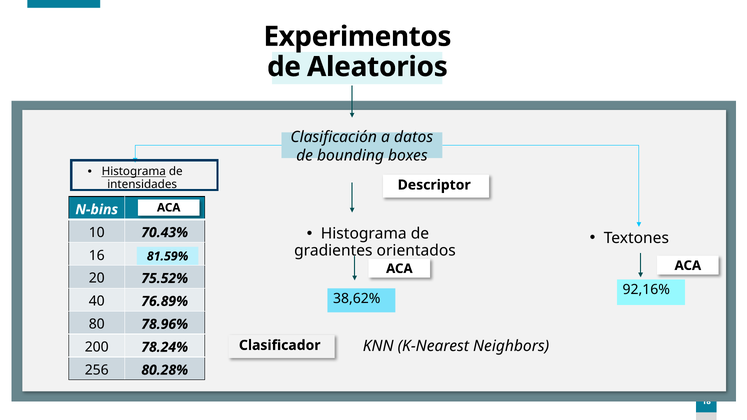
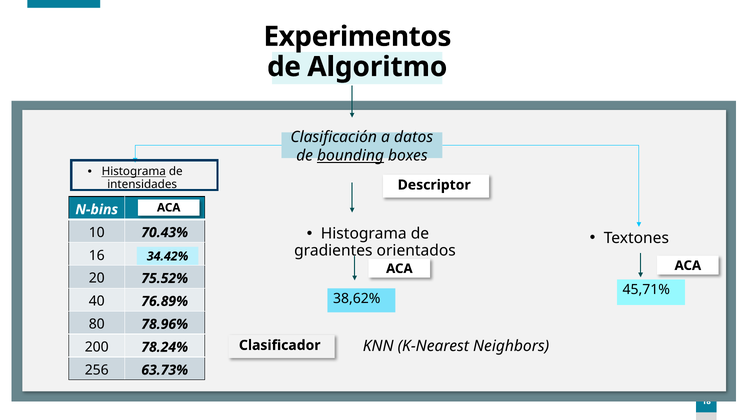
Aleatorios: Aleatorios -> Algoritmo
bounding underline: none -> present
81.59%: 81.59% -> 34.42%
92,16%: 92,16% -> 45,71%
80.28%: 80.28% -> 63.73%
